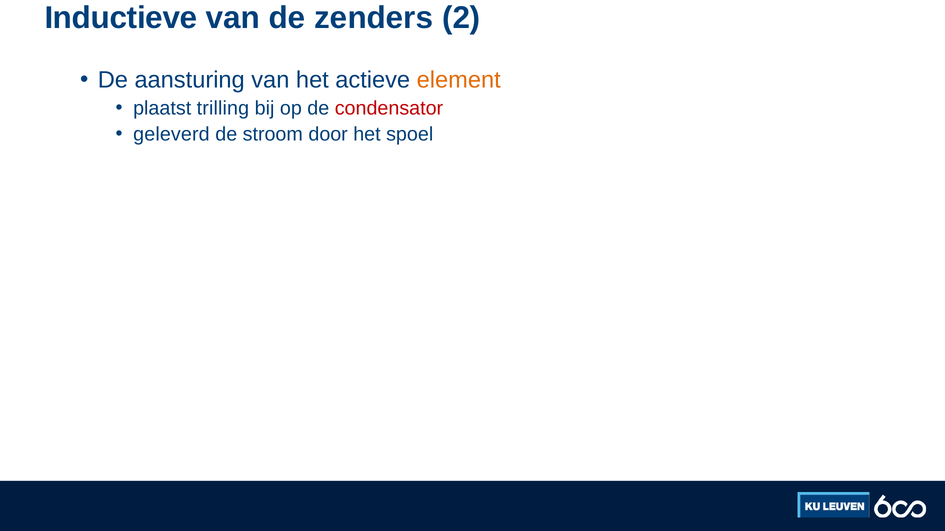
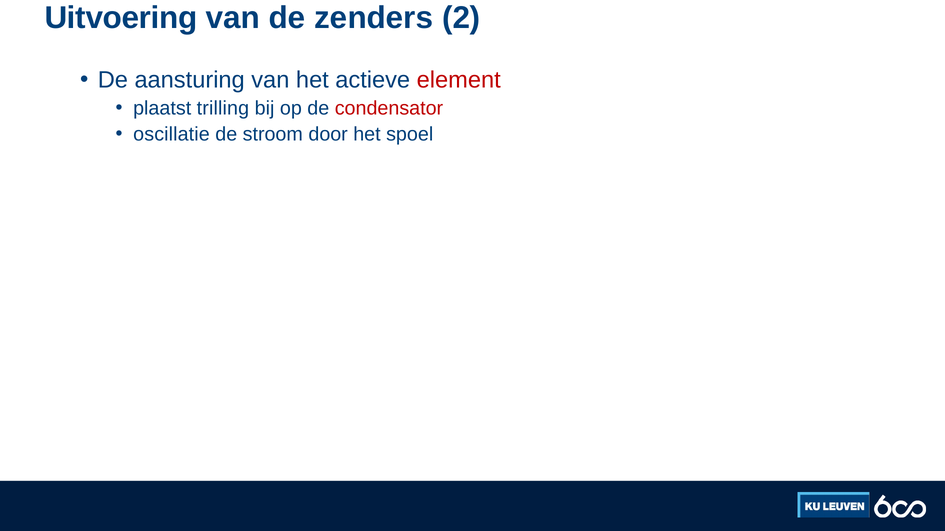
Inductieve: Inductieve -> Uitvoering
element colour: orange -> red
geleverd: geleverd -> oscillatie
